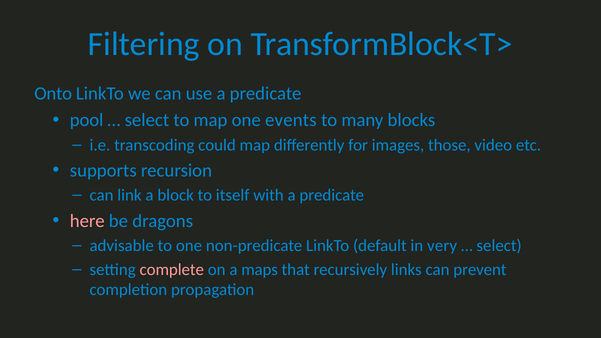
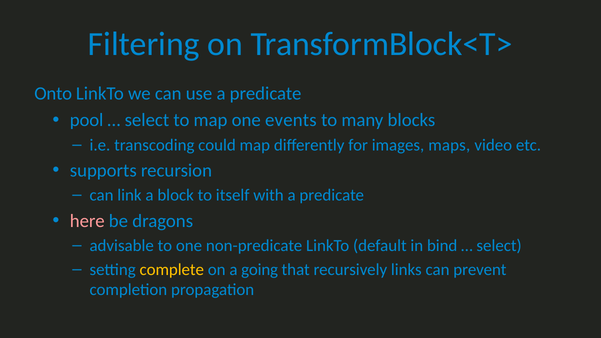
those: those -> maps
very: very -> bind
complete colour: pink -> yellow
maps: maps -> going
